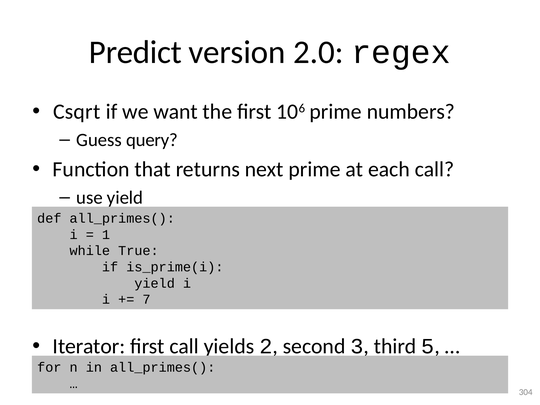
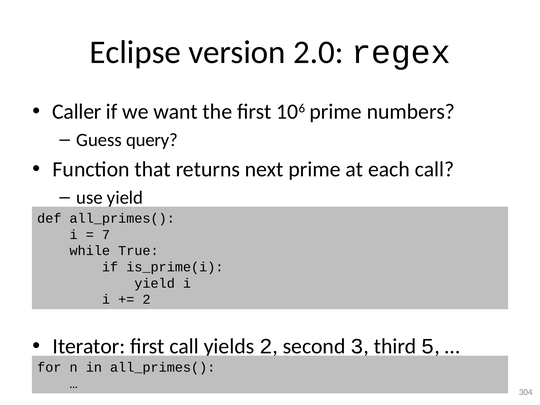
Predict: Predict -> Eclipse
Csqrt: Csqrt -> Caller
1: 1 -> 7
7 at (147, 299): 7 -> 2
